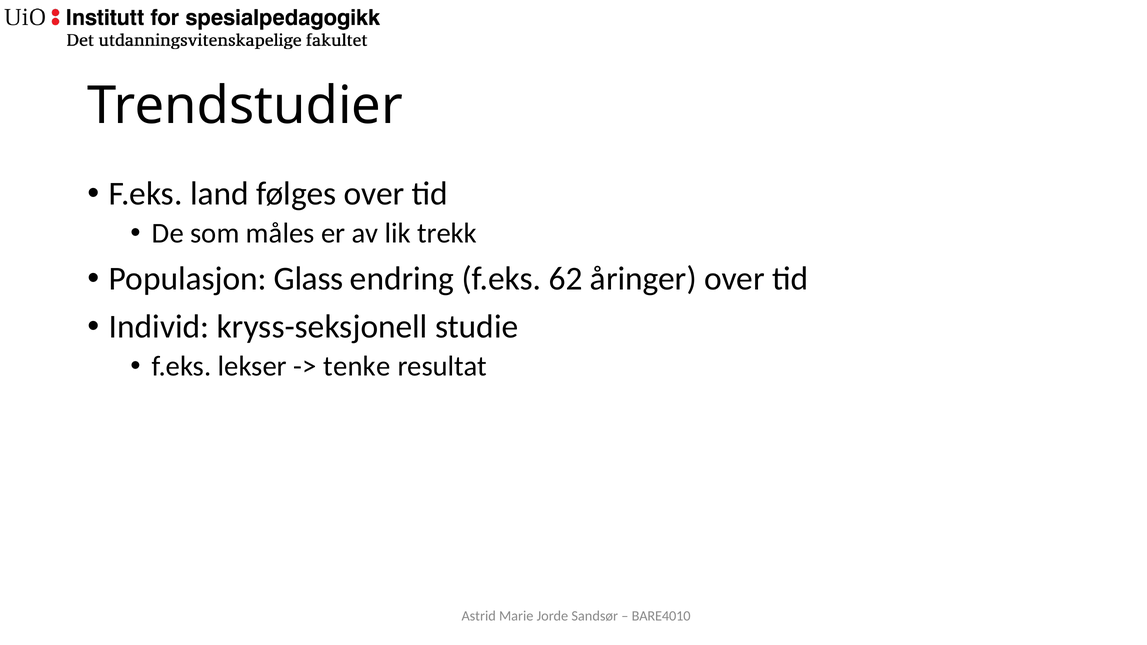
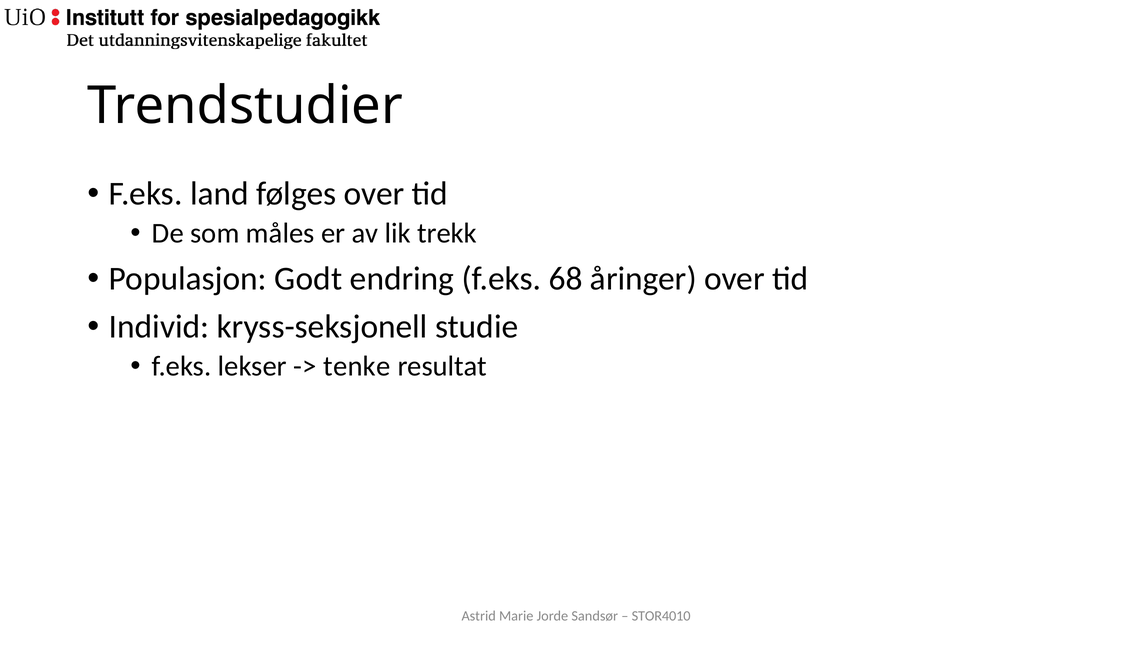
Glass: Glass -> Godt
62: 62 -> 68
BARE4010: BARE4010 -> STOR4010
